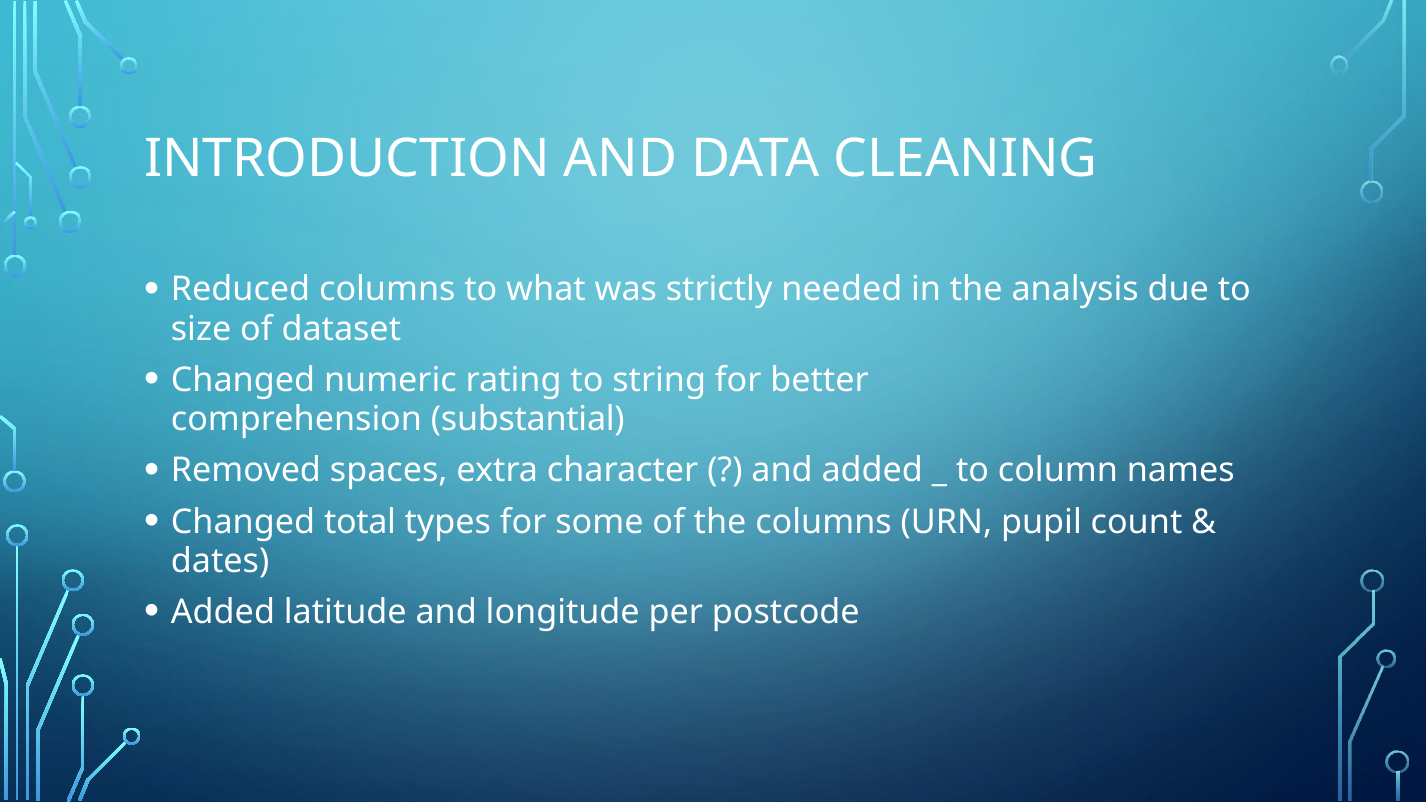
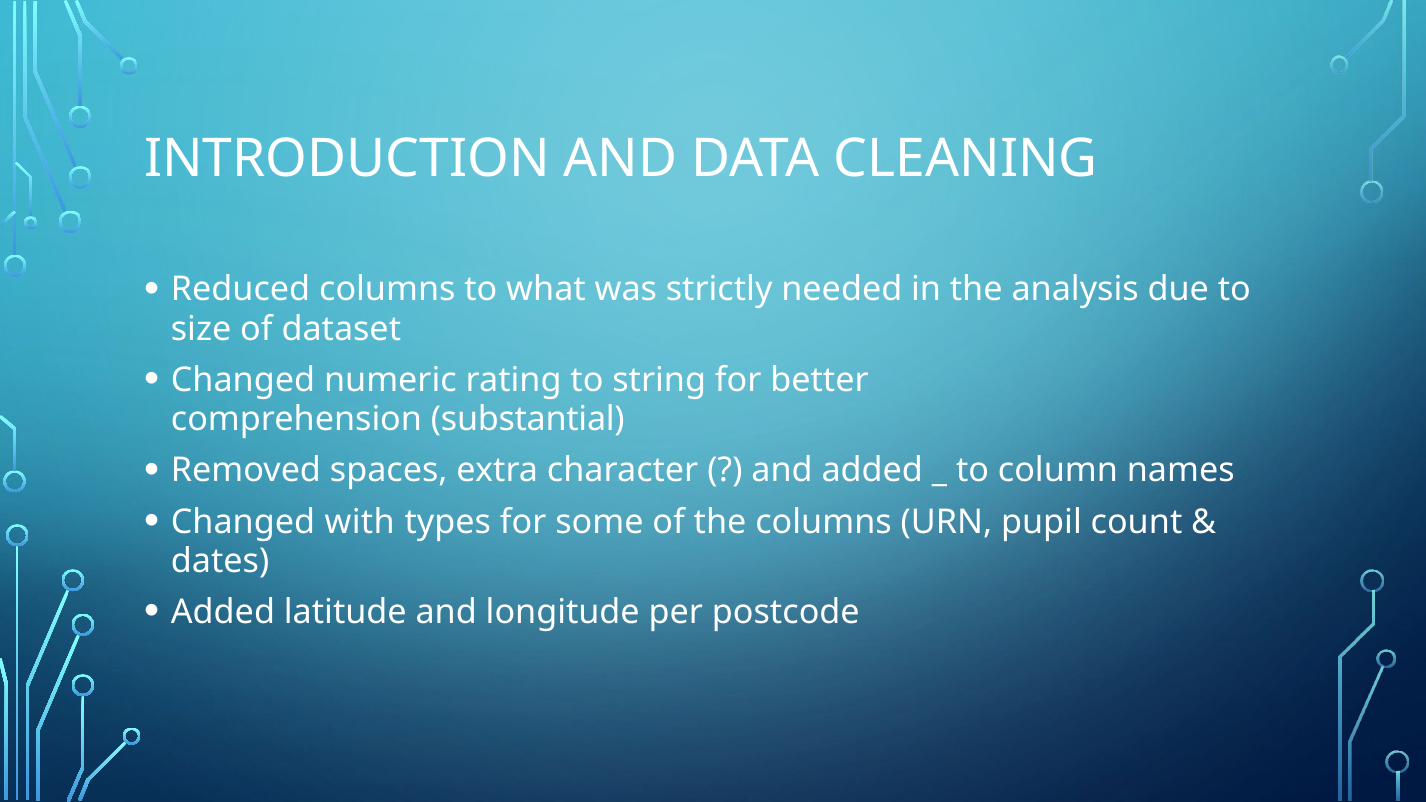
total: total -> with
